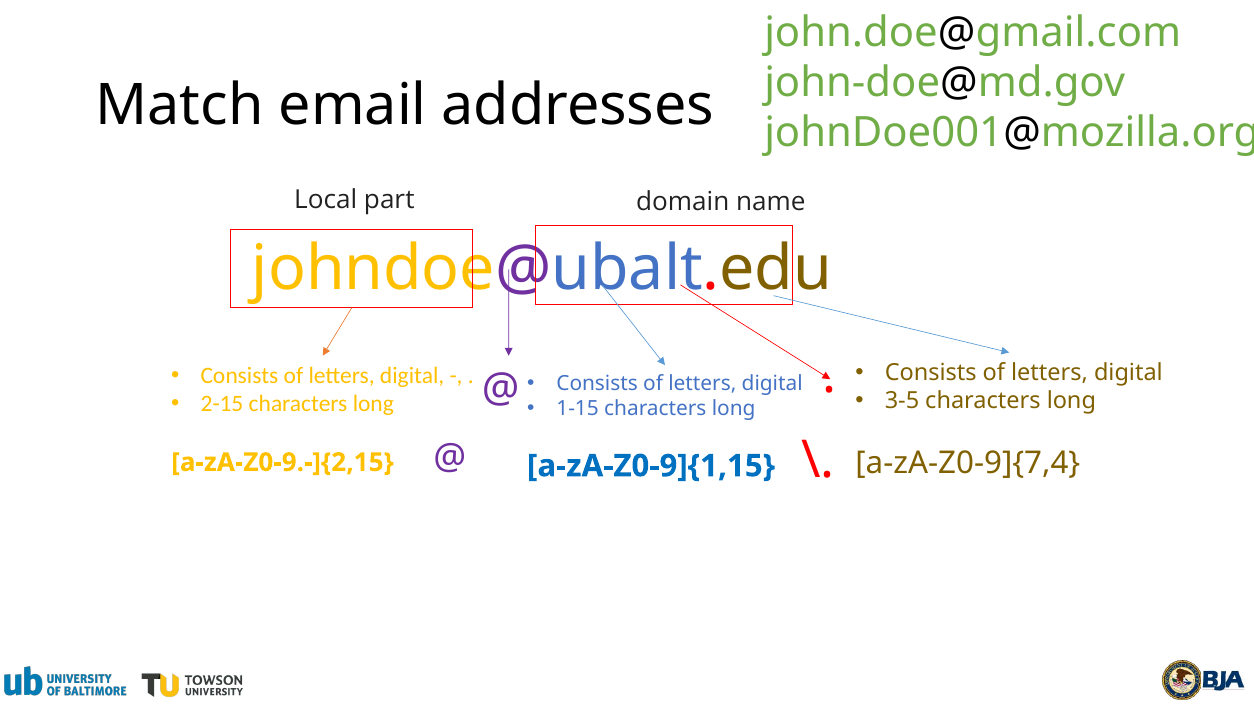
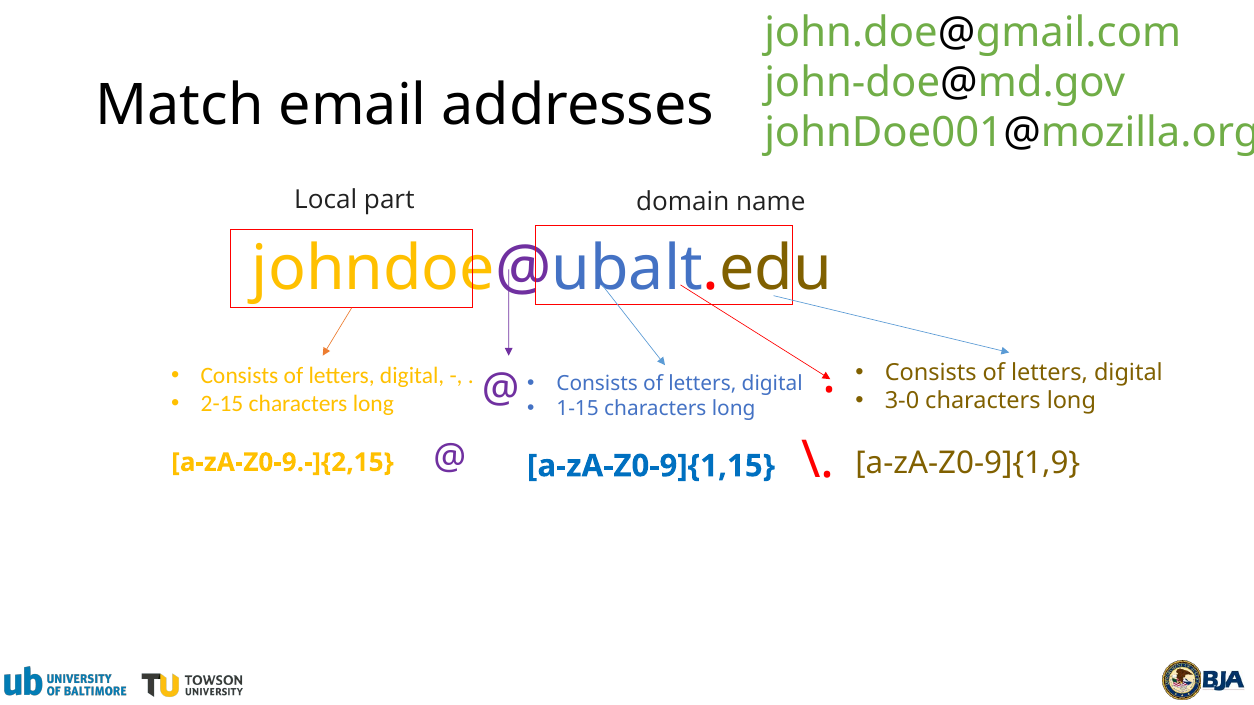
3-5: 3-5 -> 3-0
a-zA-Z0-9]{7,4: a-zA-Z0-9]{7,4 -> a-zA-Z0-9]{1,9
